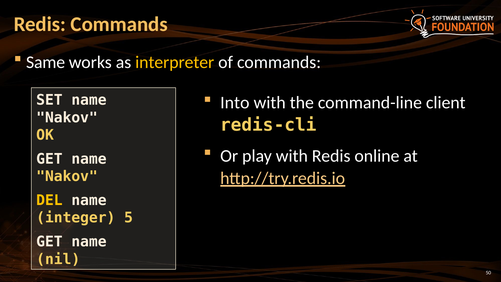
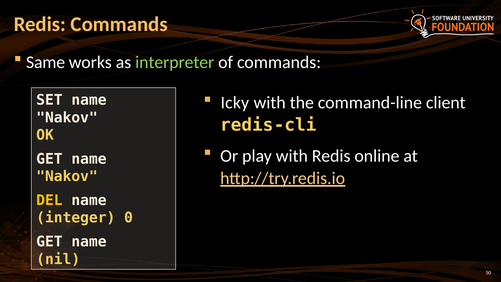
interpreter colour: yellow -> light green
Into: Into -> Icky
5: 5 -> 0
